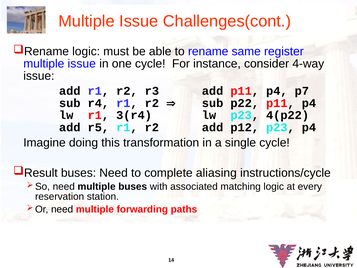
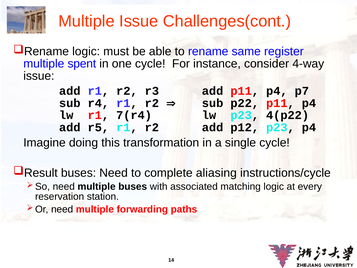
issue at (82, 64): issue -> spent
3(r4: 3(r4 -> 7(r4
